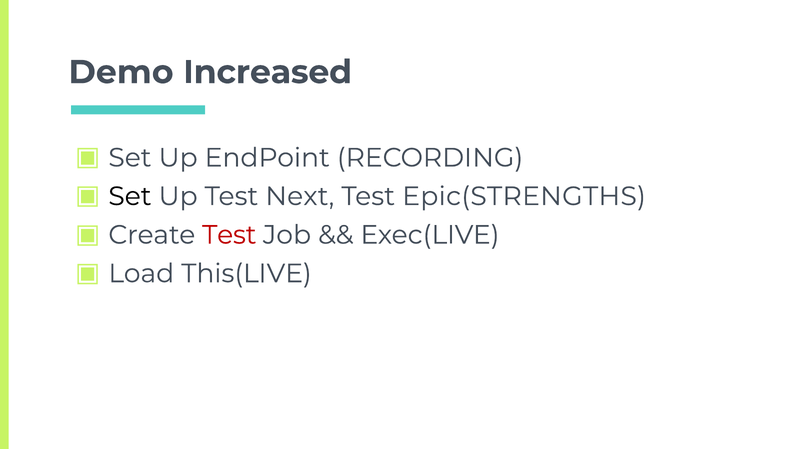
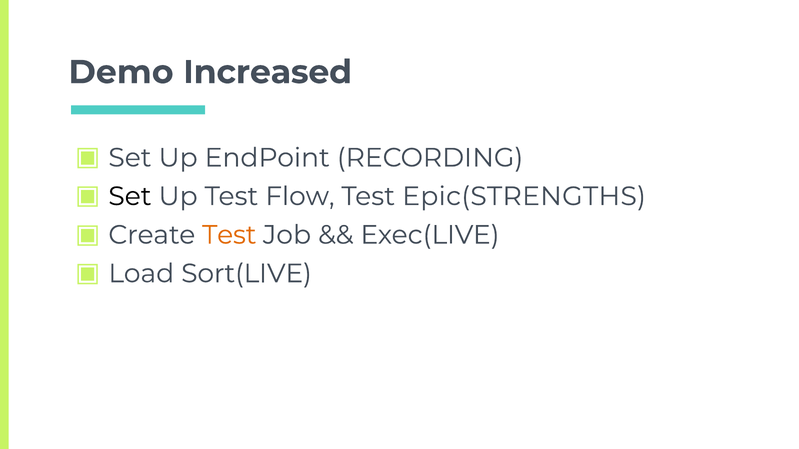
Next: Next -> Flow
Test at (229, 235) colour: red -> orange
This(LIVE: This(LIVE -> Sort(LIVE
